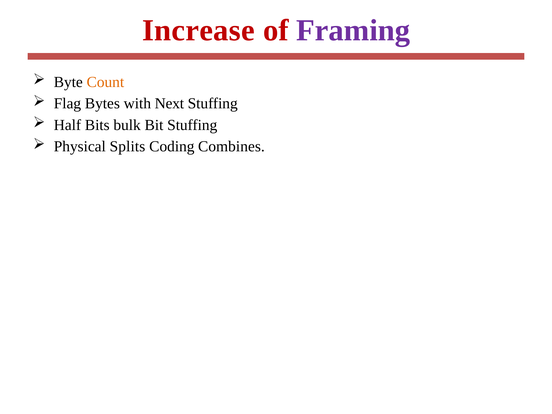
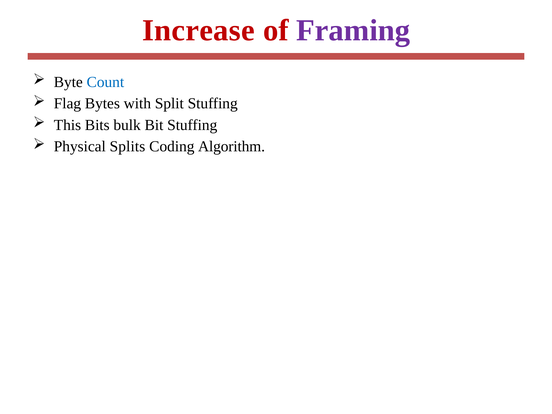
Count colour: orange -> blue
Next: Next -> Split
Half: Half -> This
Combines: Combines -> Algorithm
